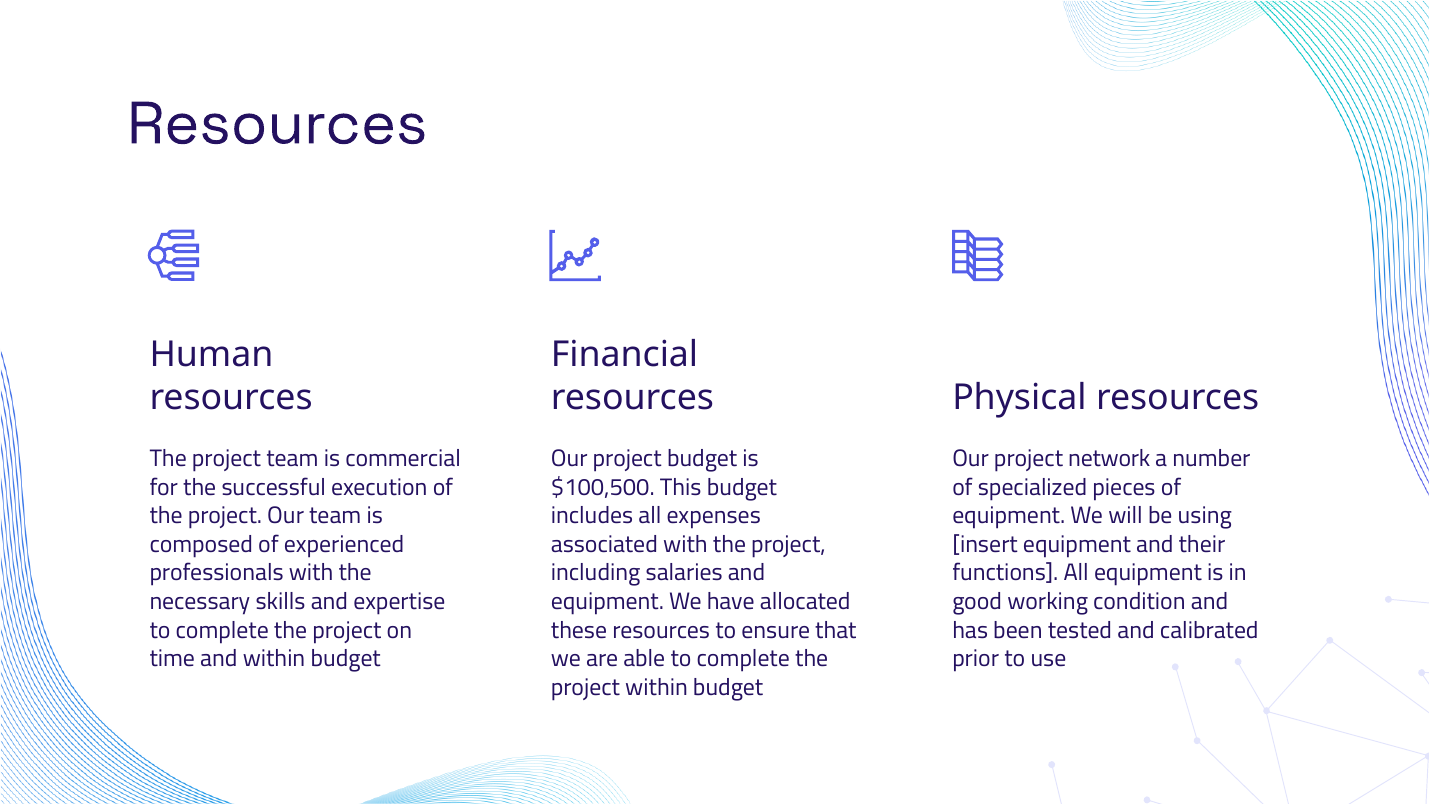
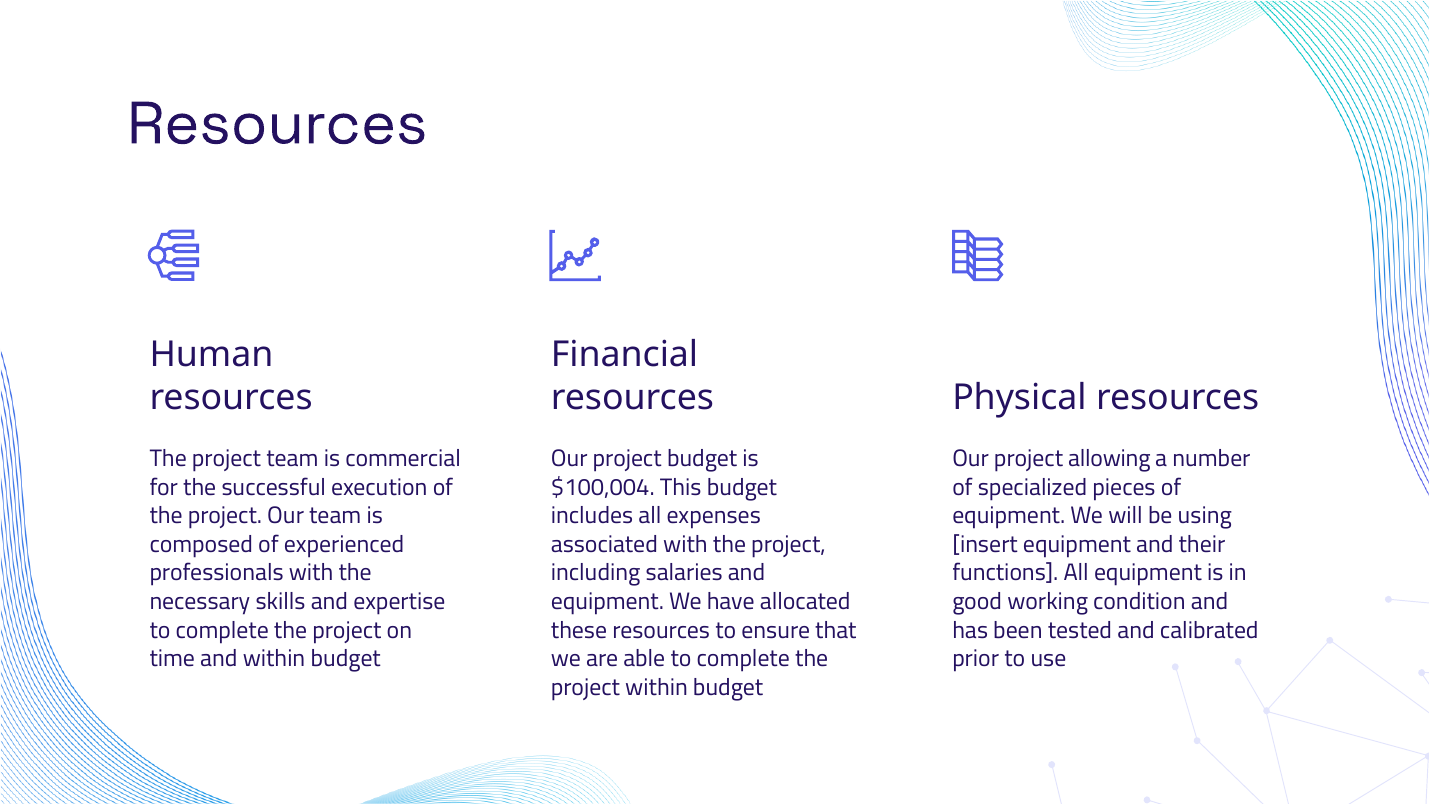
network: network -> allowing
$100,500: $100,500 -> $100,004
